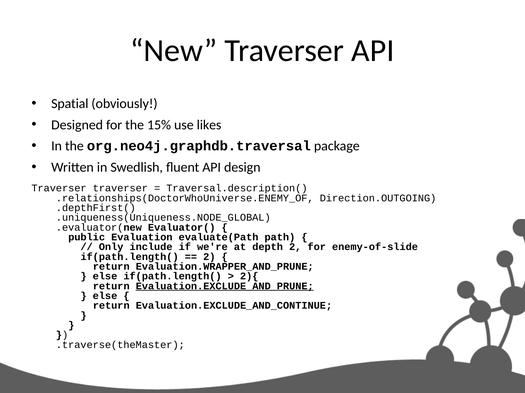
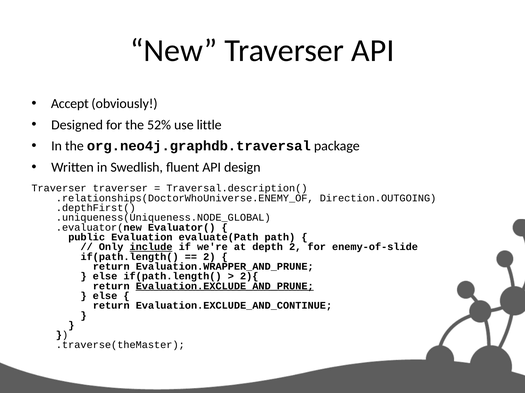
Spatial: Spatial -> Accept
15%: 15% -> 52%
likes: likes -> little
include underline: none -> present
